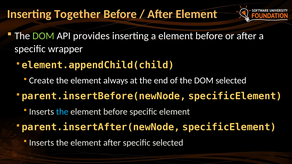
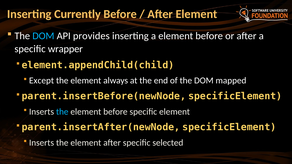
Together: Together -> Currently
DOM at (43, 36) colour: light green -> light blue
Create: Create -> Except
DOM selected: selected -> mapped
